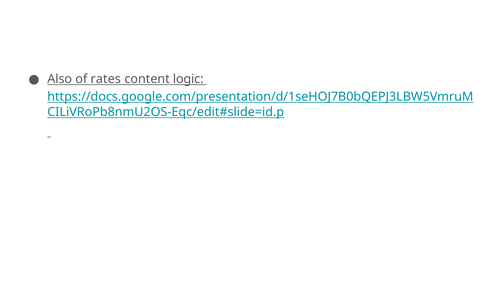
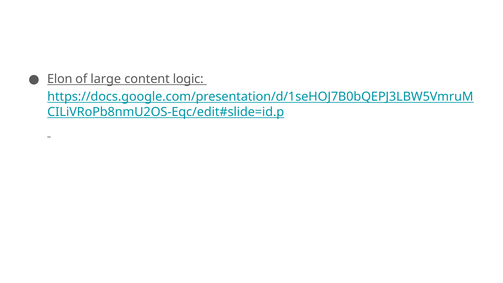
Also: Also -> Elon
rates: rates -> large
